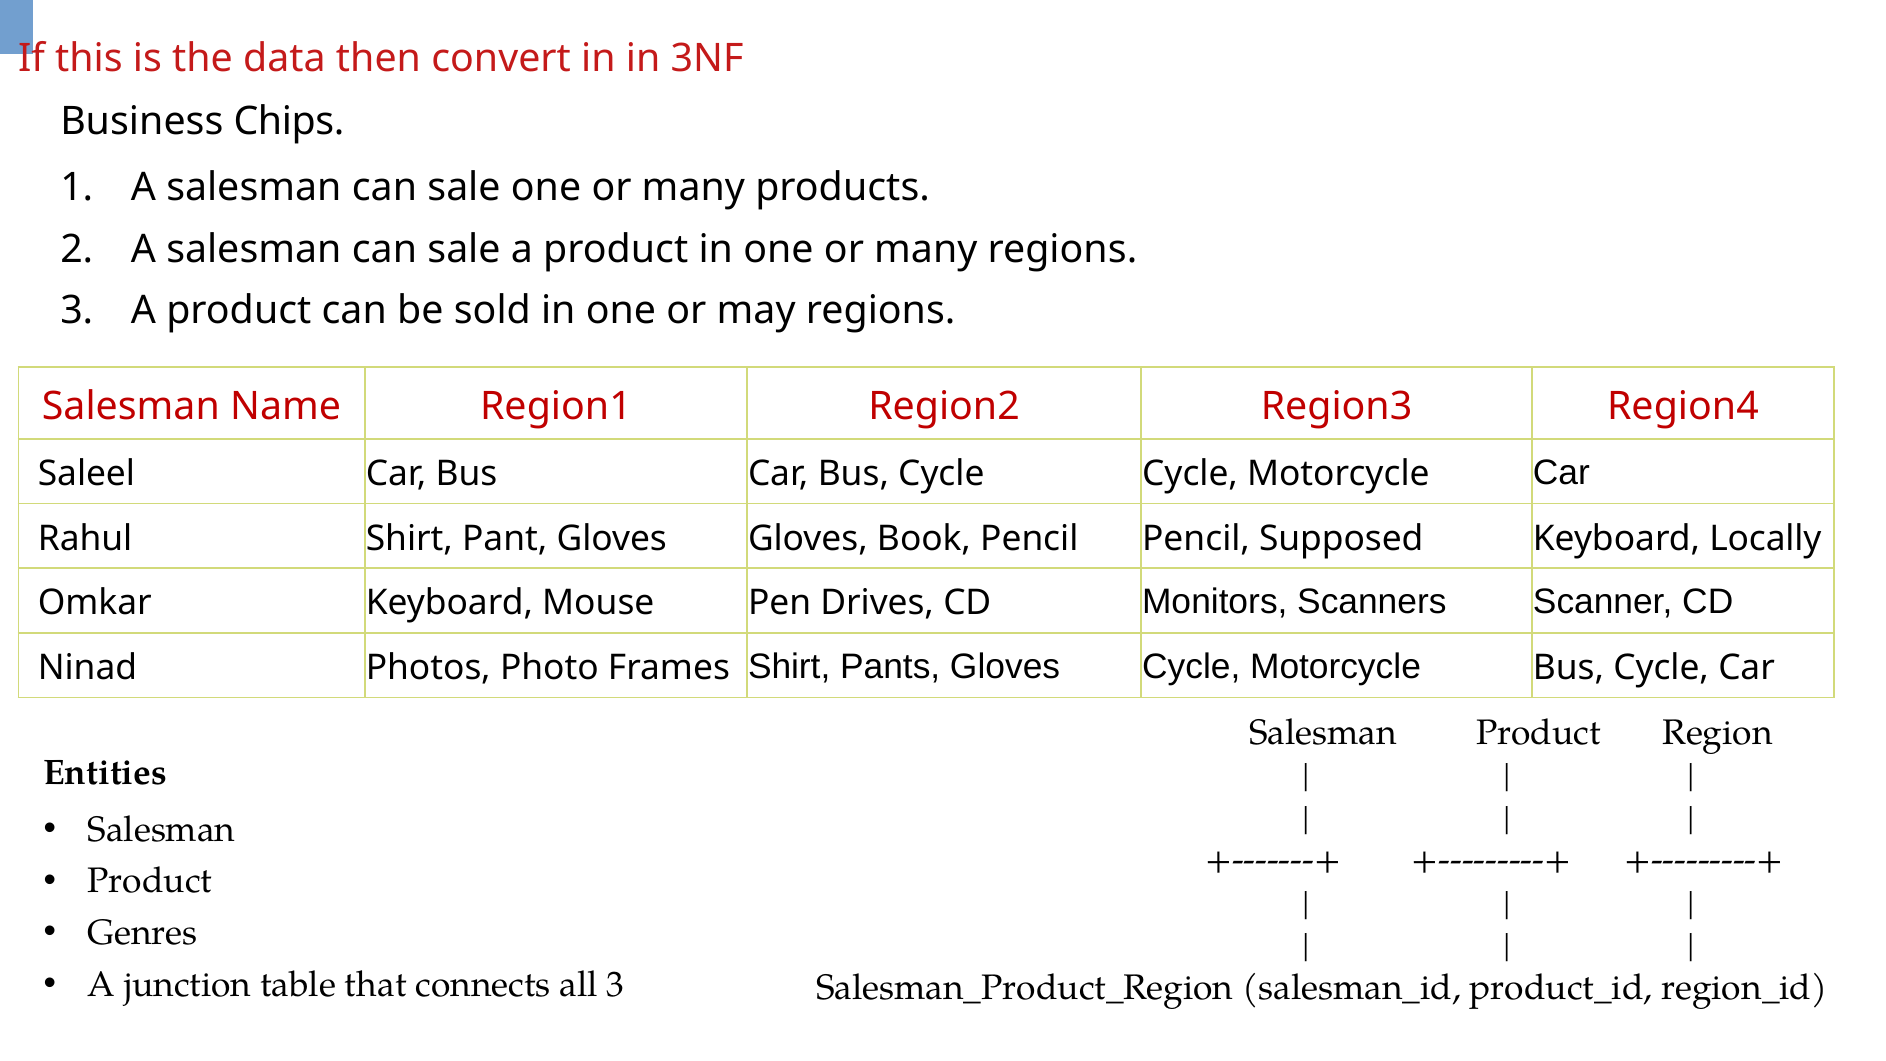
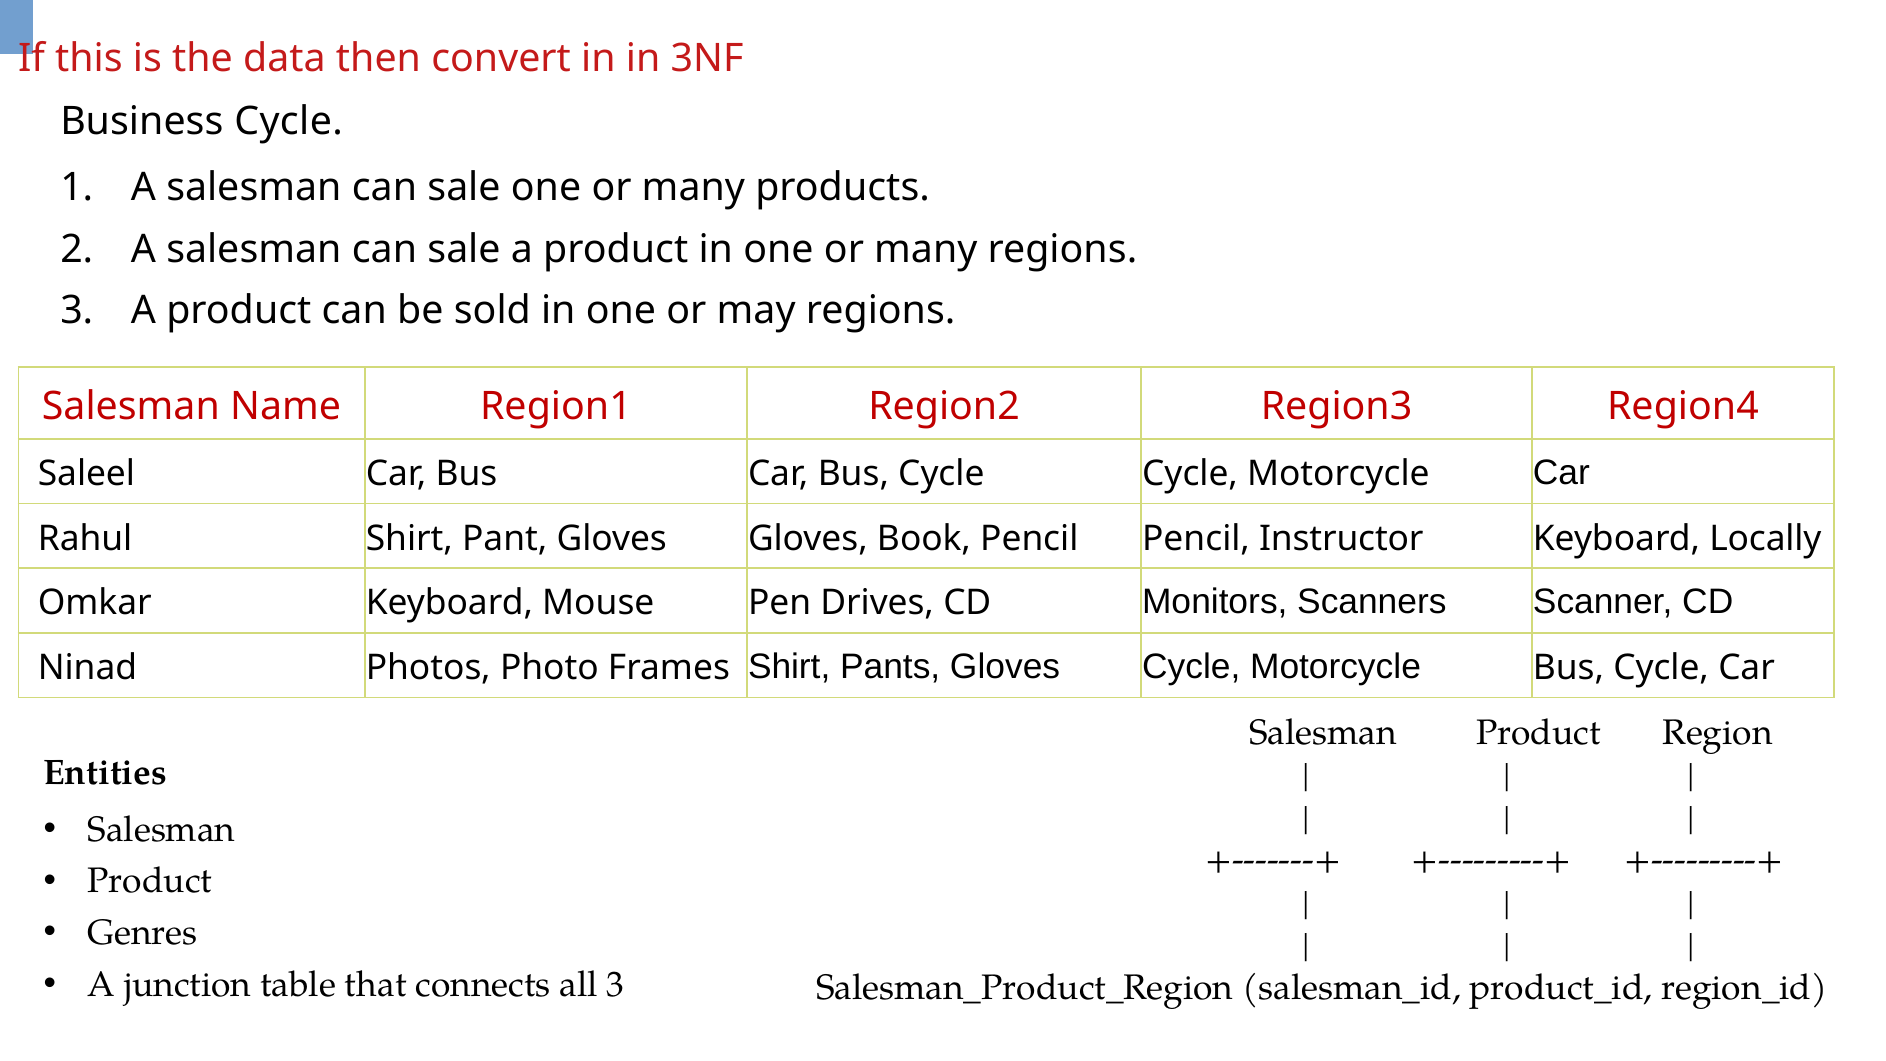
Business Chips: Chips -> Cycle
Supposed: Supposed -> Instructor
